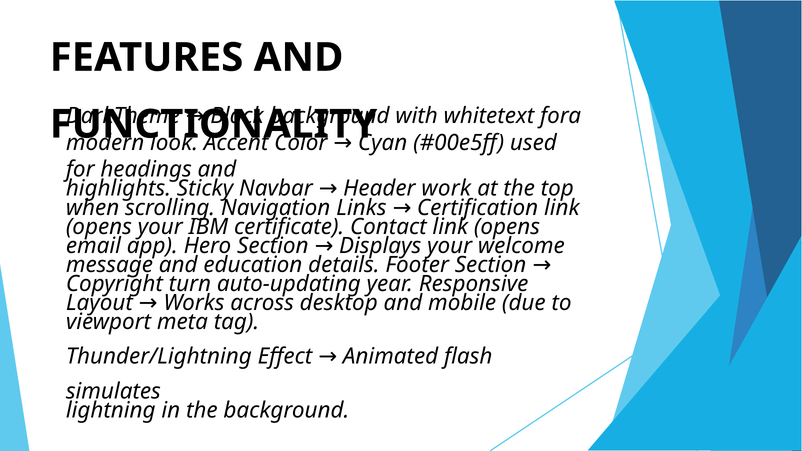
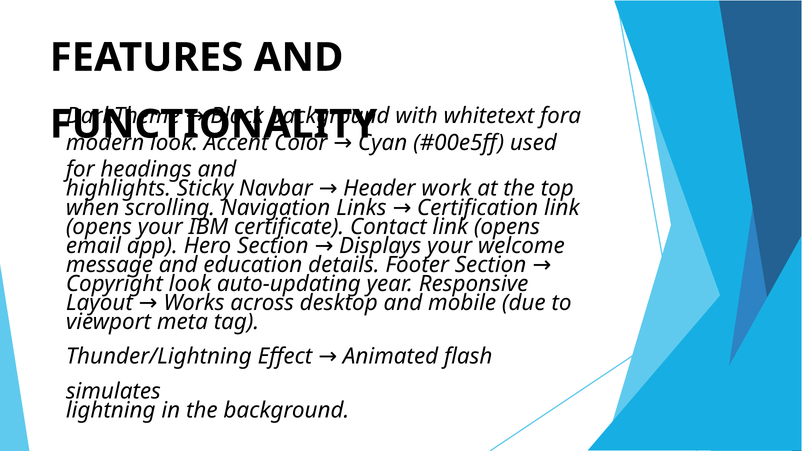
Copyright turn: turn -> look
